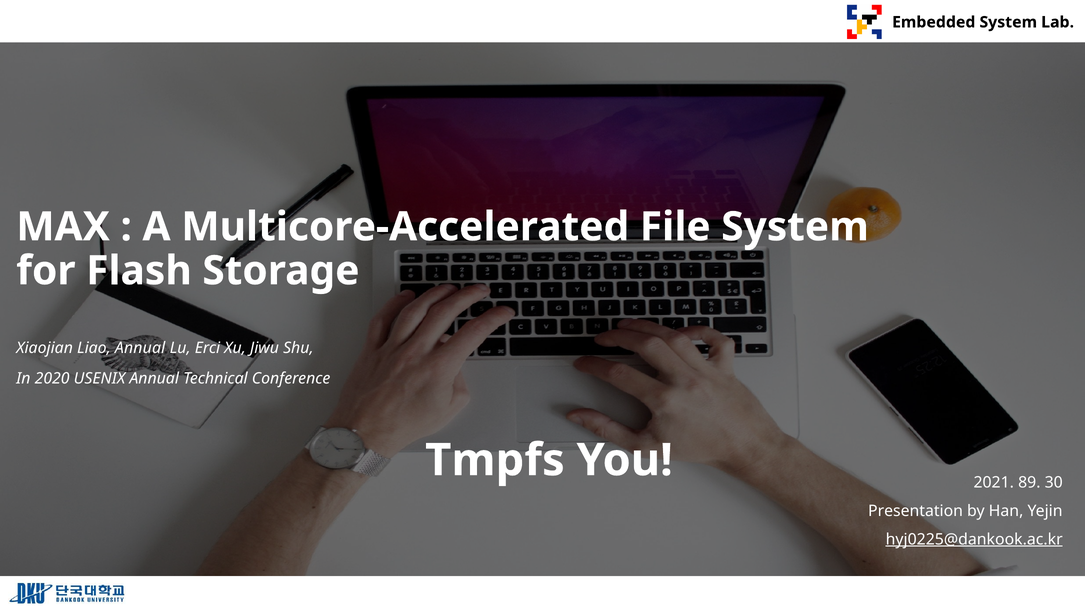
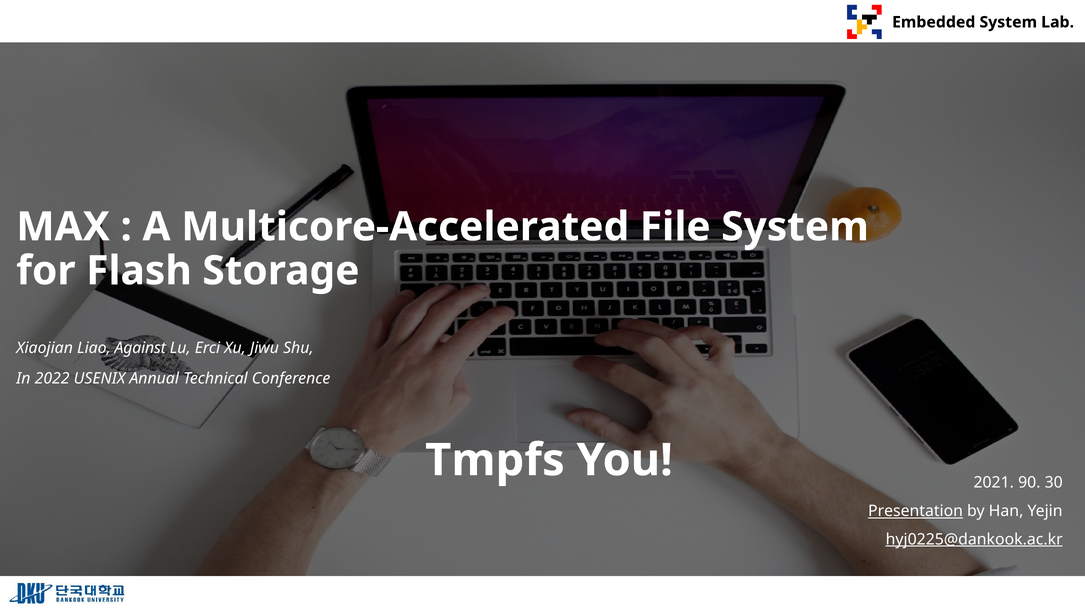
Liao Annual: Annual -> Against
2020: 2020 -> 2022
89: 89 -> 90
Presentation underline: none -> present
